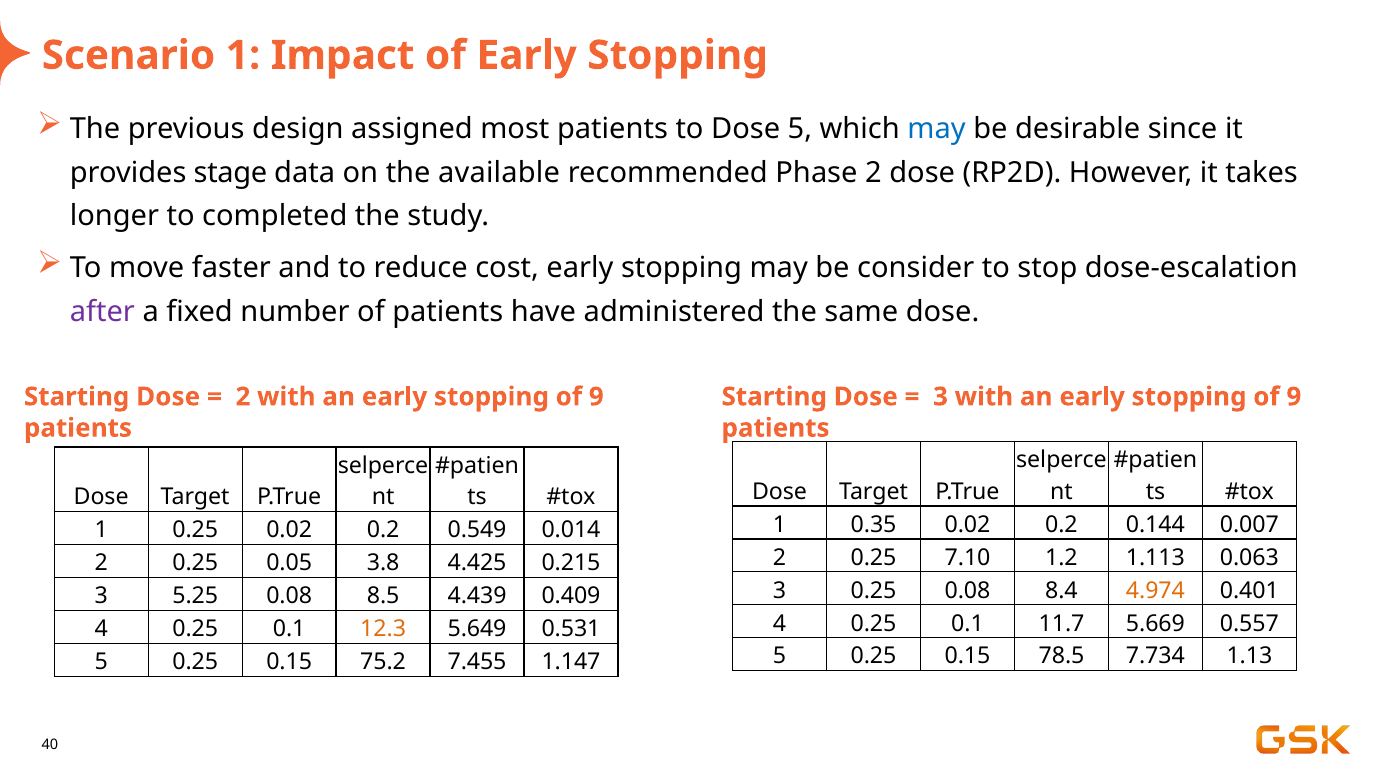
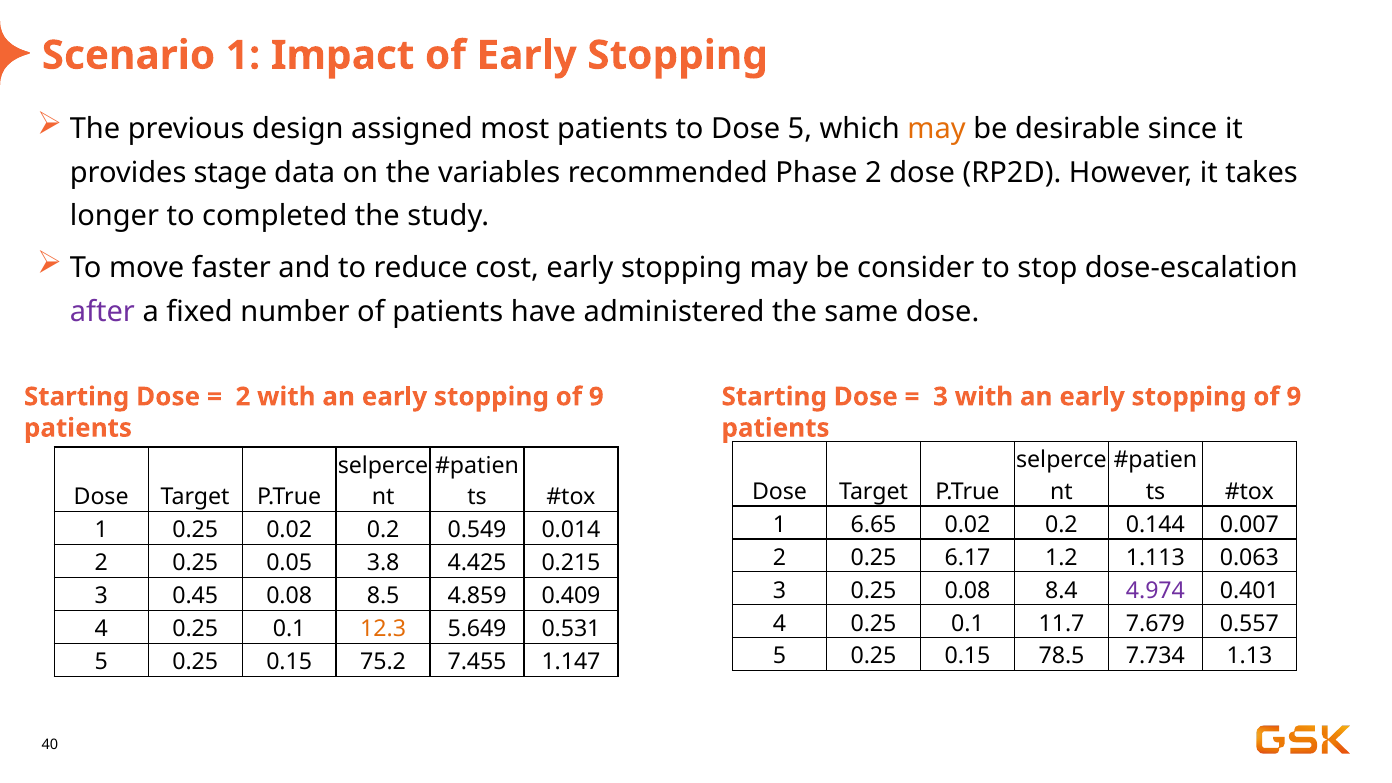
may at (937, 129) colour: blue -> orange
available: available -> variables
0.35: 0.35 -> 6.65
7.10: 7.10 -> 6.17
4.974 colour: orange -> purple
5.25: 5.25 -> 0.45
4.439: 4.439 -> 4.859
5.669: 5.669 -> 7.679
